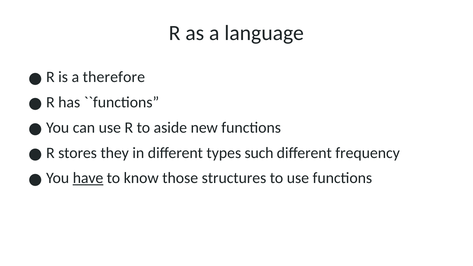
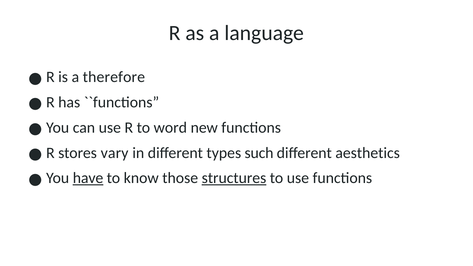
aside: aside -> word
they: they -> vary
frequency: frequency -> aesthetics
structures underline: none -> present
